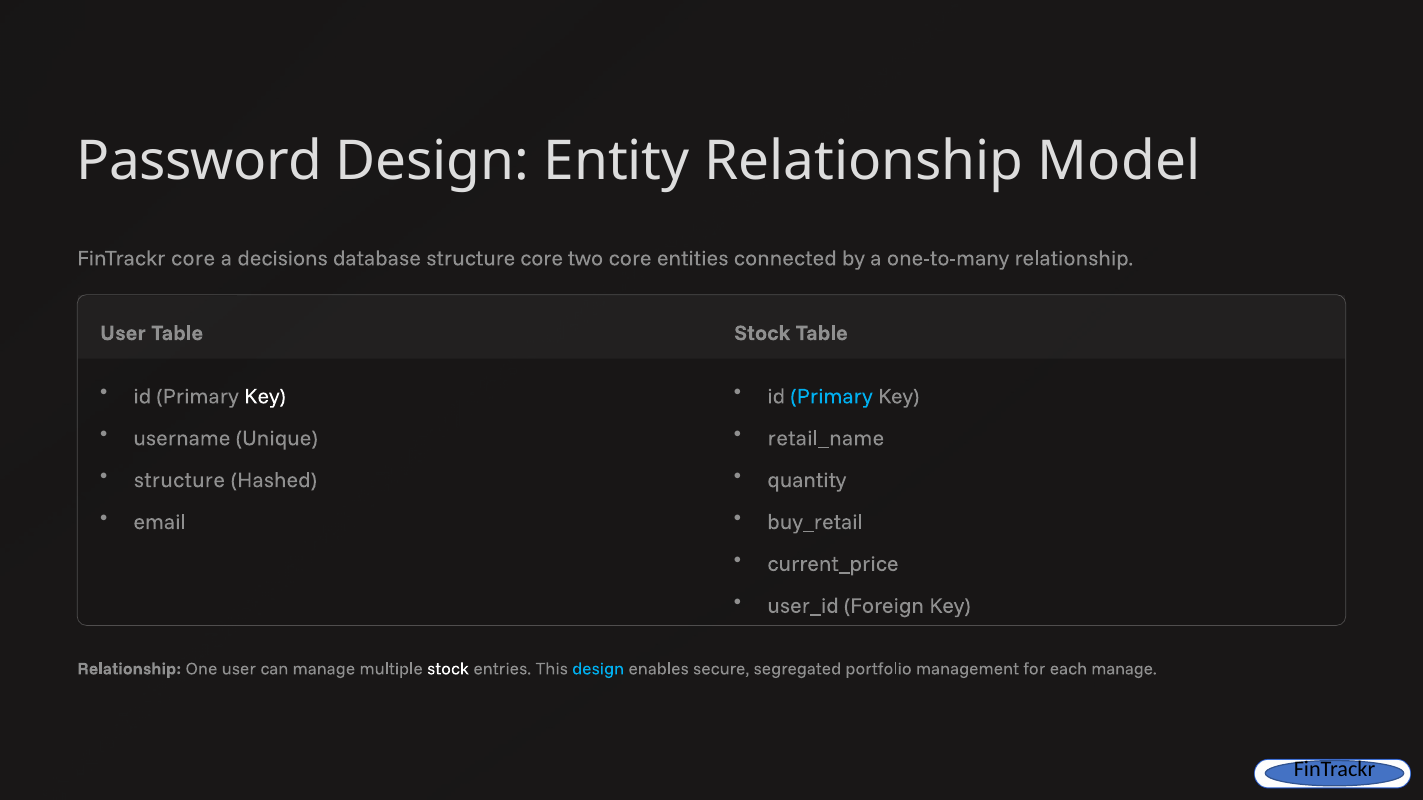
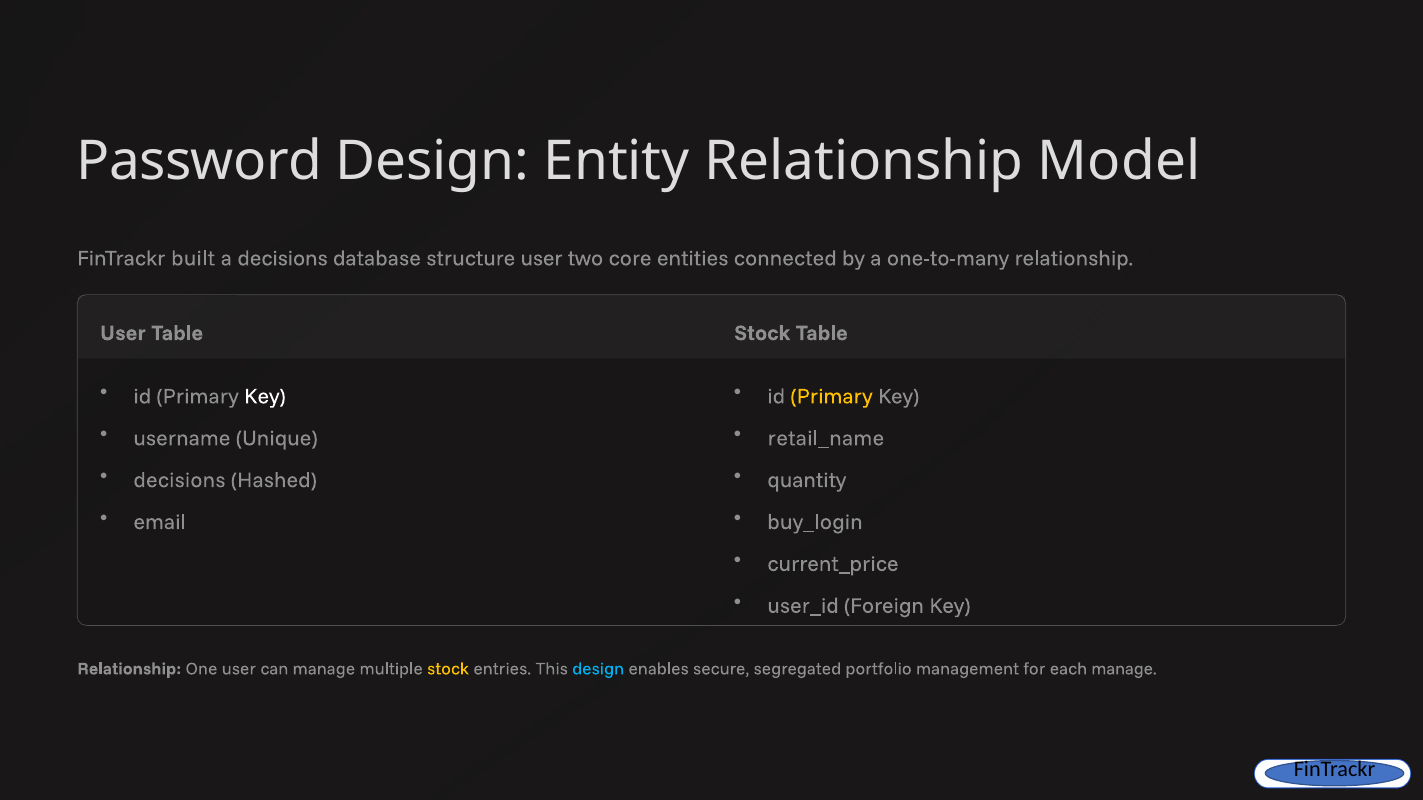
FinTrackr core: core -> built
structure core: core -> user
Primary at (832, 397) colour: light blue -> yellow
structure at (179, 480): structure -> decisions
buy_retail: buy_retail -> buy_login
stock at (448, 669) colour: white -> yellow
